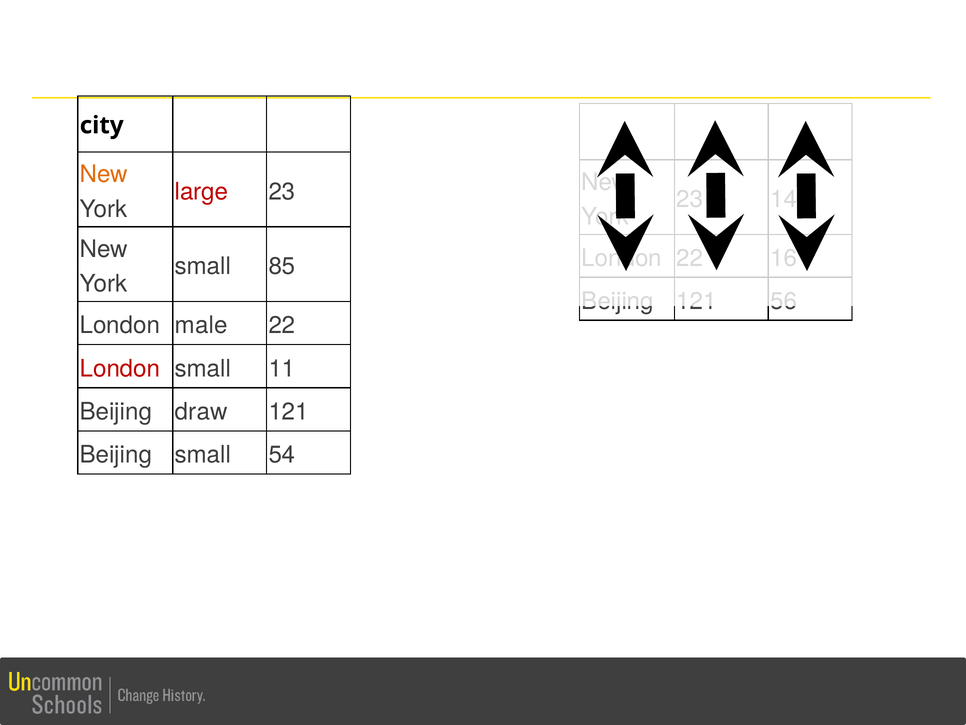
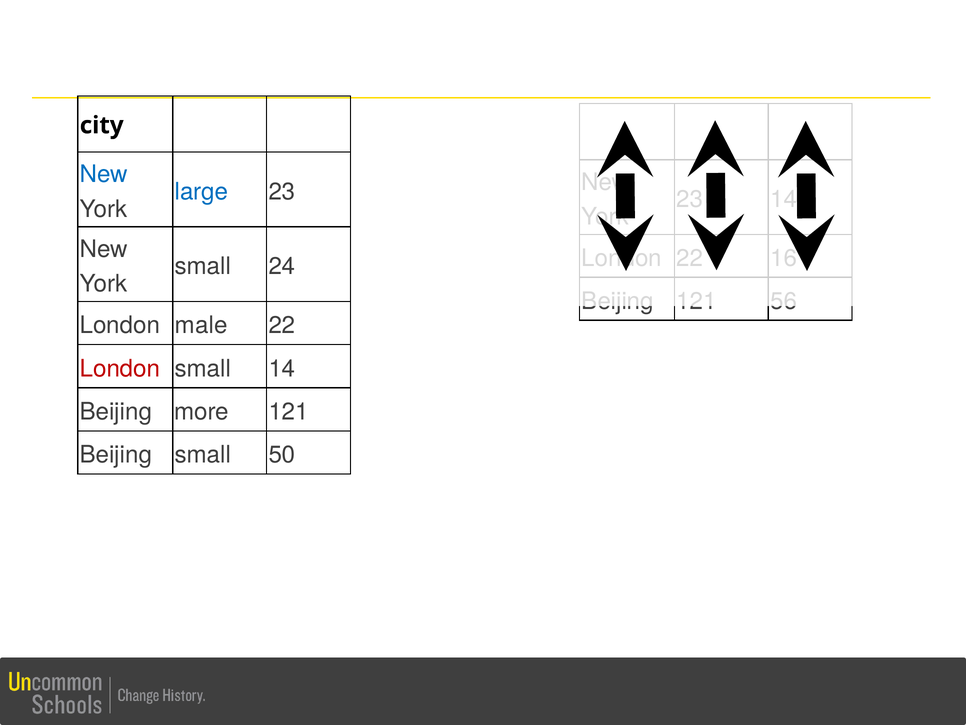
New at (104, 174) colour: orange -> blue
large at (201, 192) colour: red -> blue
85: 85 -> 24
small 11: 11 -> 14
draw: draw -> more
54: 54 -> 50
